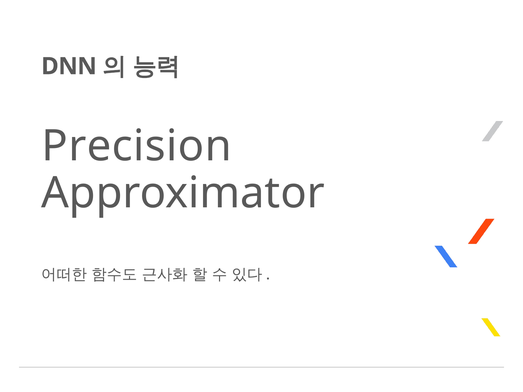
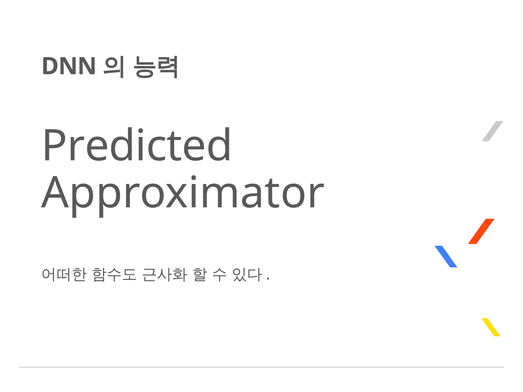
Precision: Precision -> Predicted
